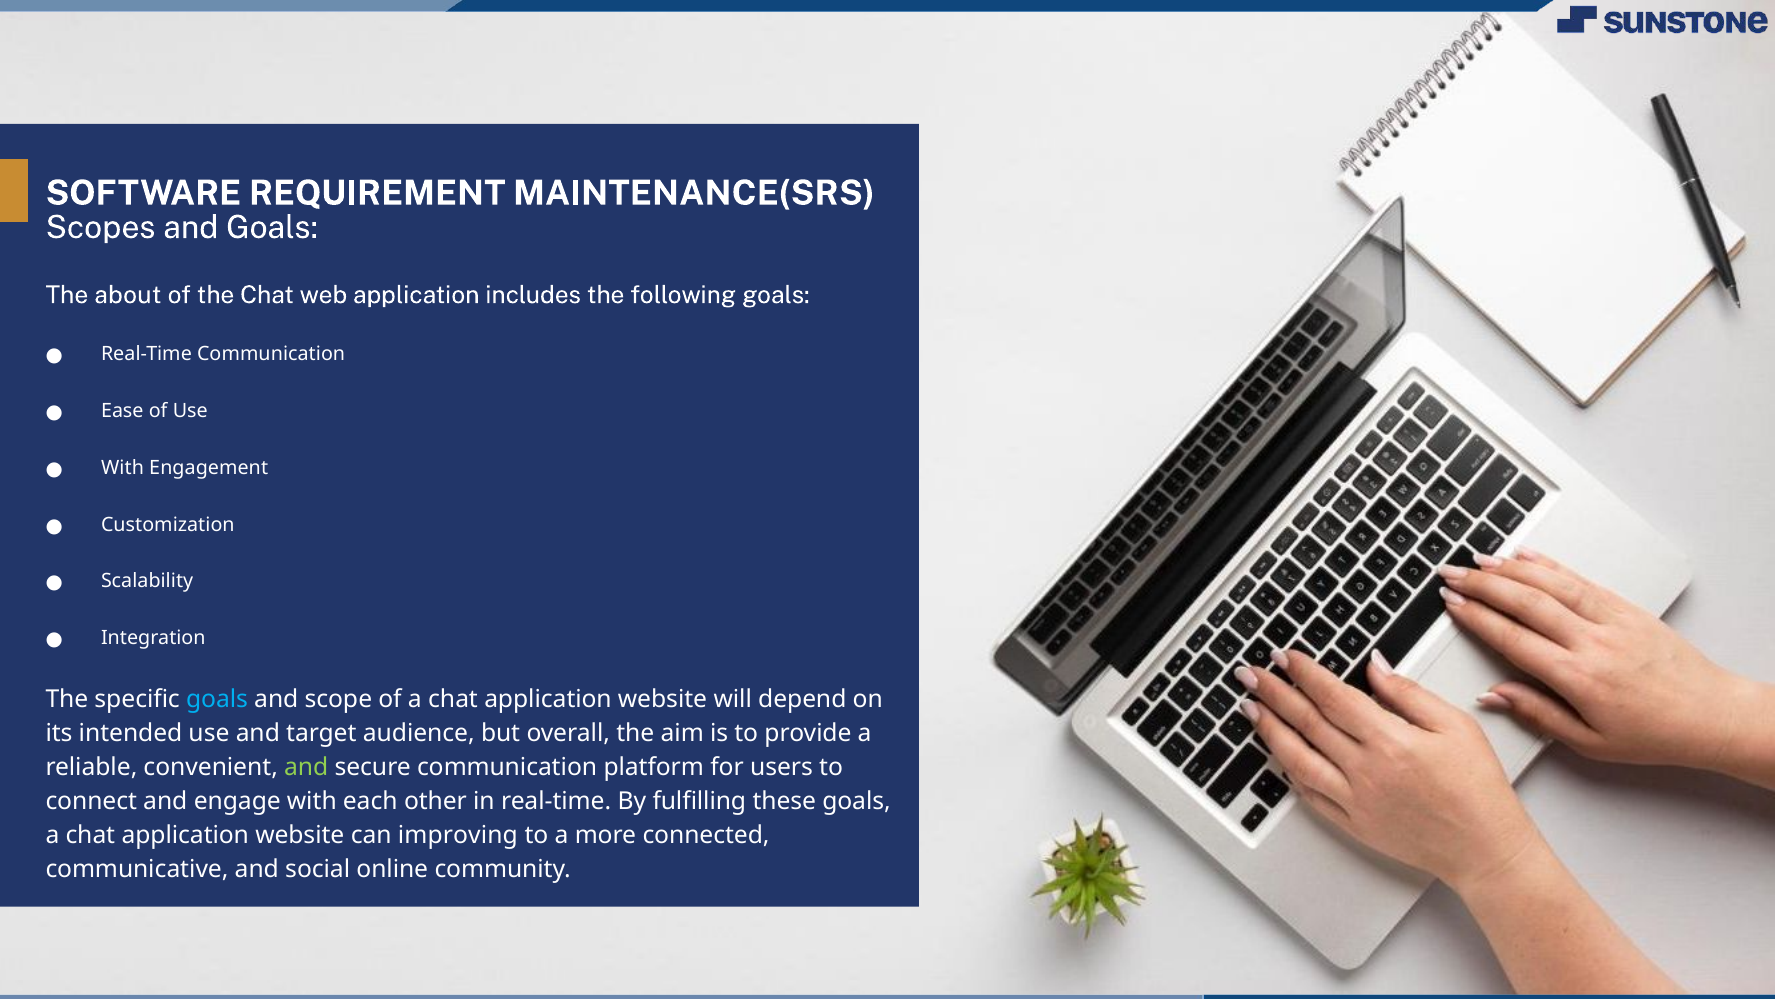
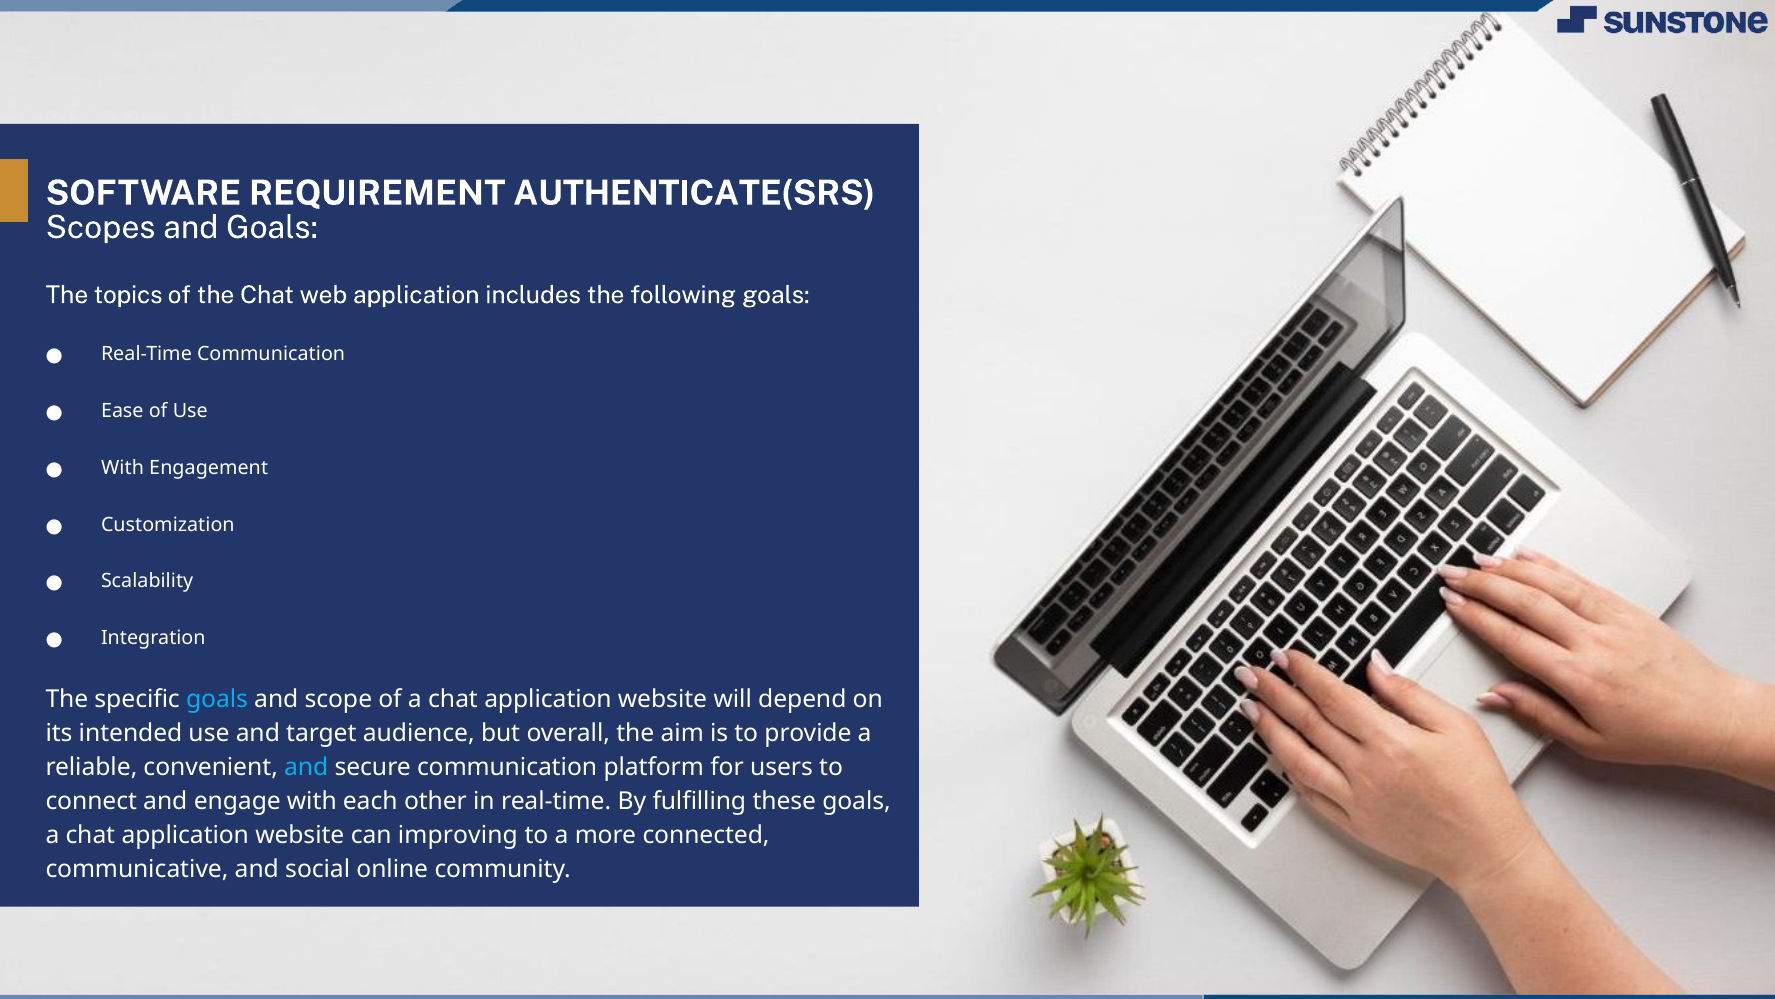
MAINTENANCE(SRS: MAINTENANCE(SRS -> AUTHENTICATE(SRS
about: about -> topics
and at (306, 767) colour: light green -> light blue
